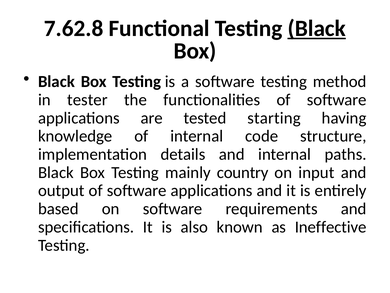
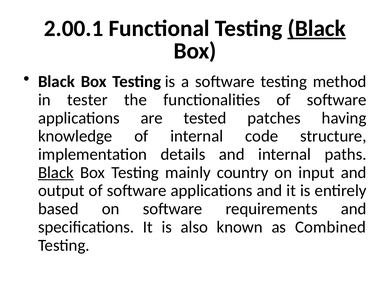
7.62.8: 7.62.8 -> 2.00.1
starting: starting -> patches
Black at (56, 172) underline: none -> present
Ineffective: Ineffective -> Combined
